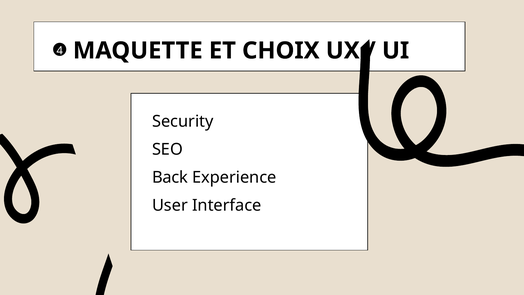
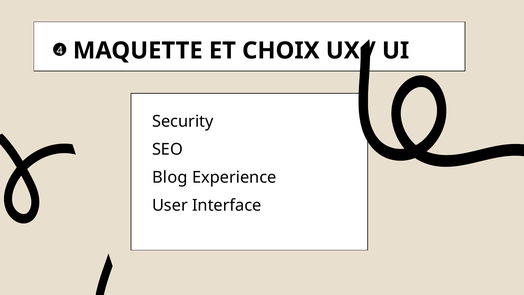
Back: Back -> Blog
